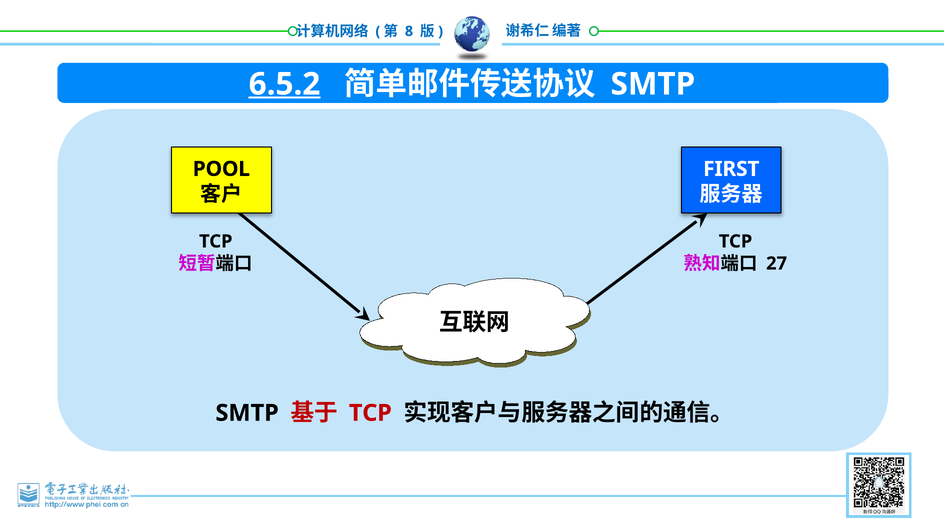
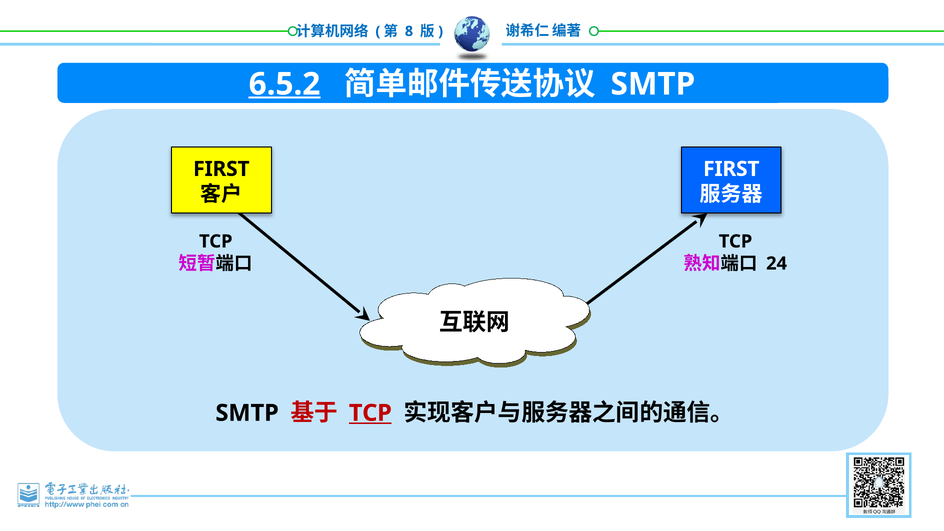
POOL at (221, 169): POOL -> FIRST
27: 27 -> 24
TCP at (370, 413) underline: none -> present
